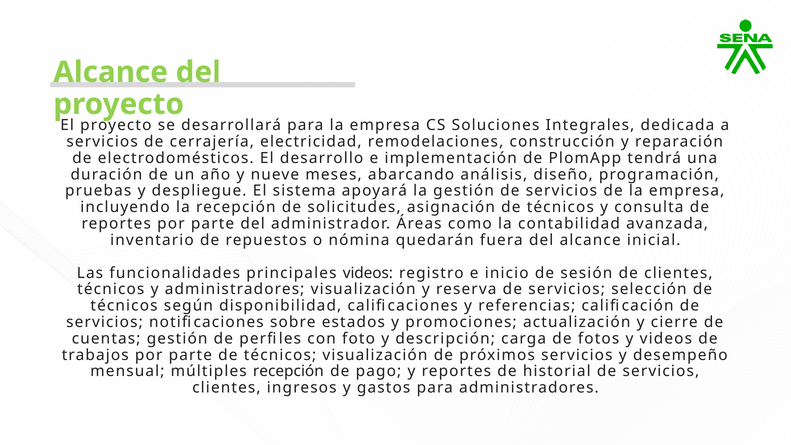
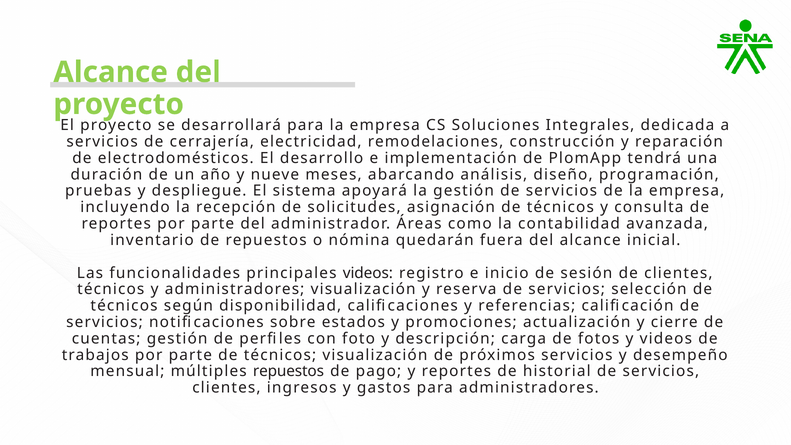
múltiples recepción: recepción -> repuestos
